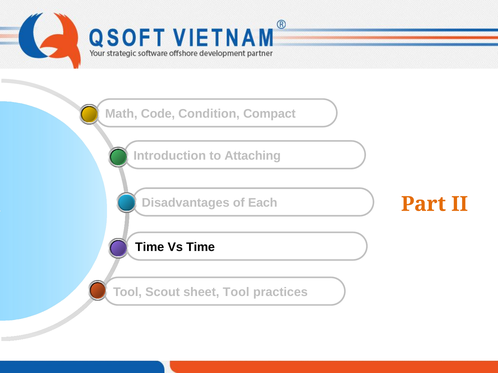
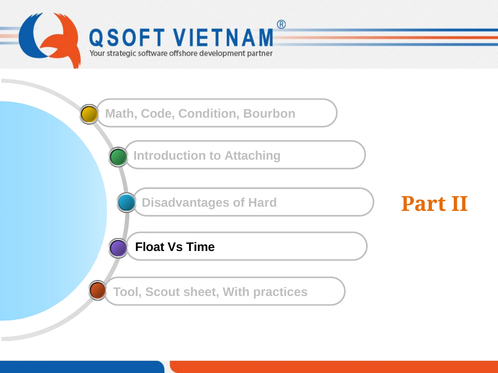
Compact: Compact -> Bourbon
Each: Each -> Hard
Time at (150, 247): Time -> Float
sheet Tool: Tool -> With
